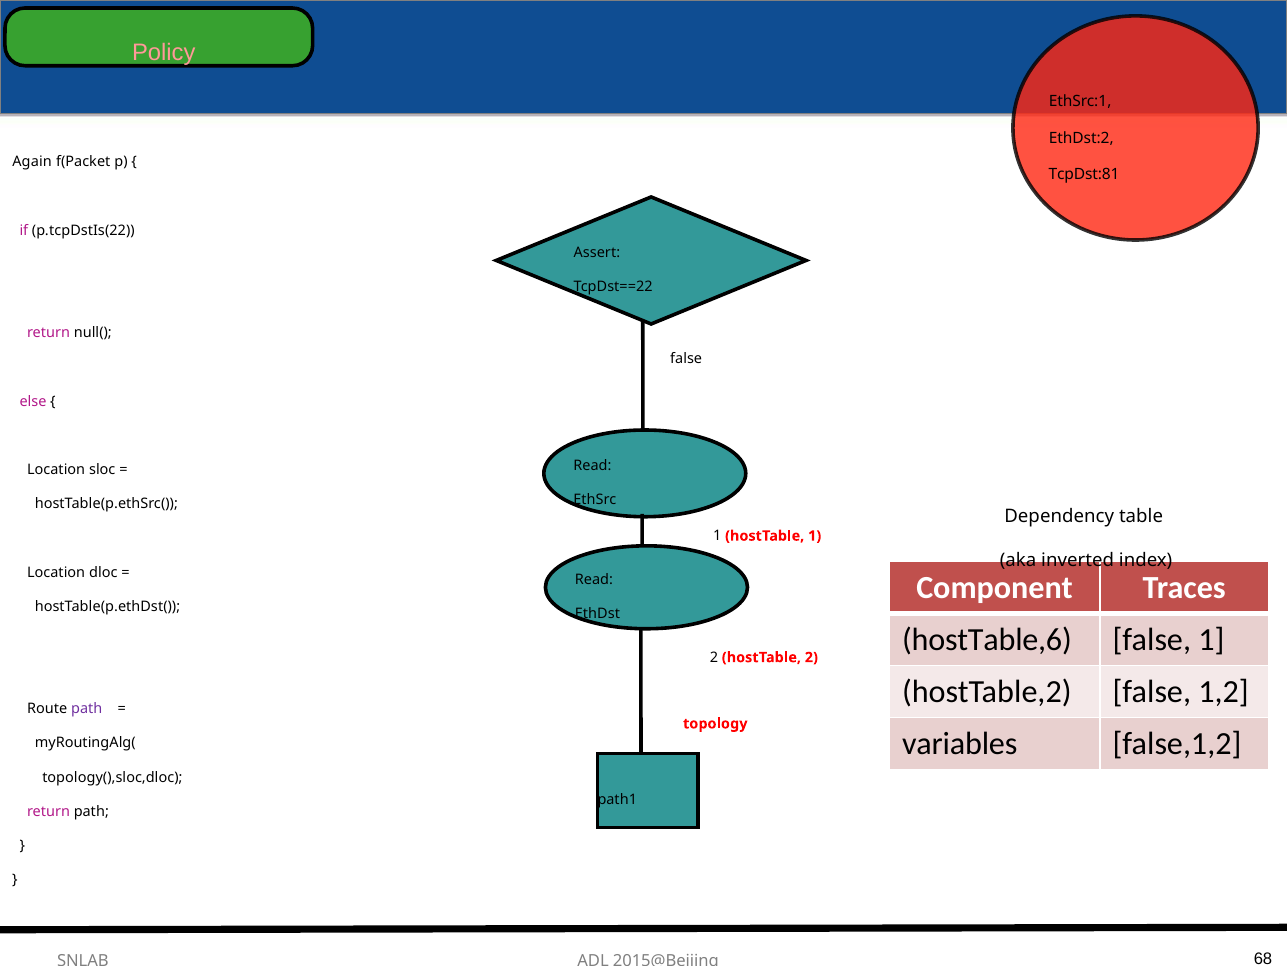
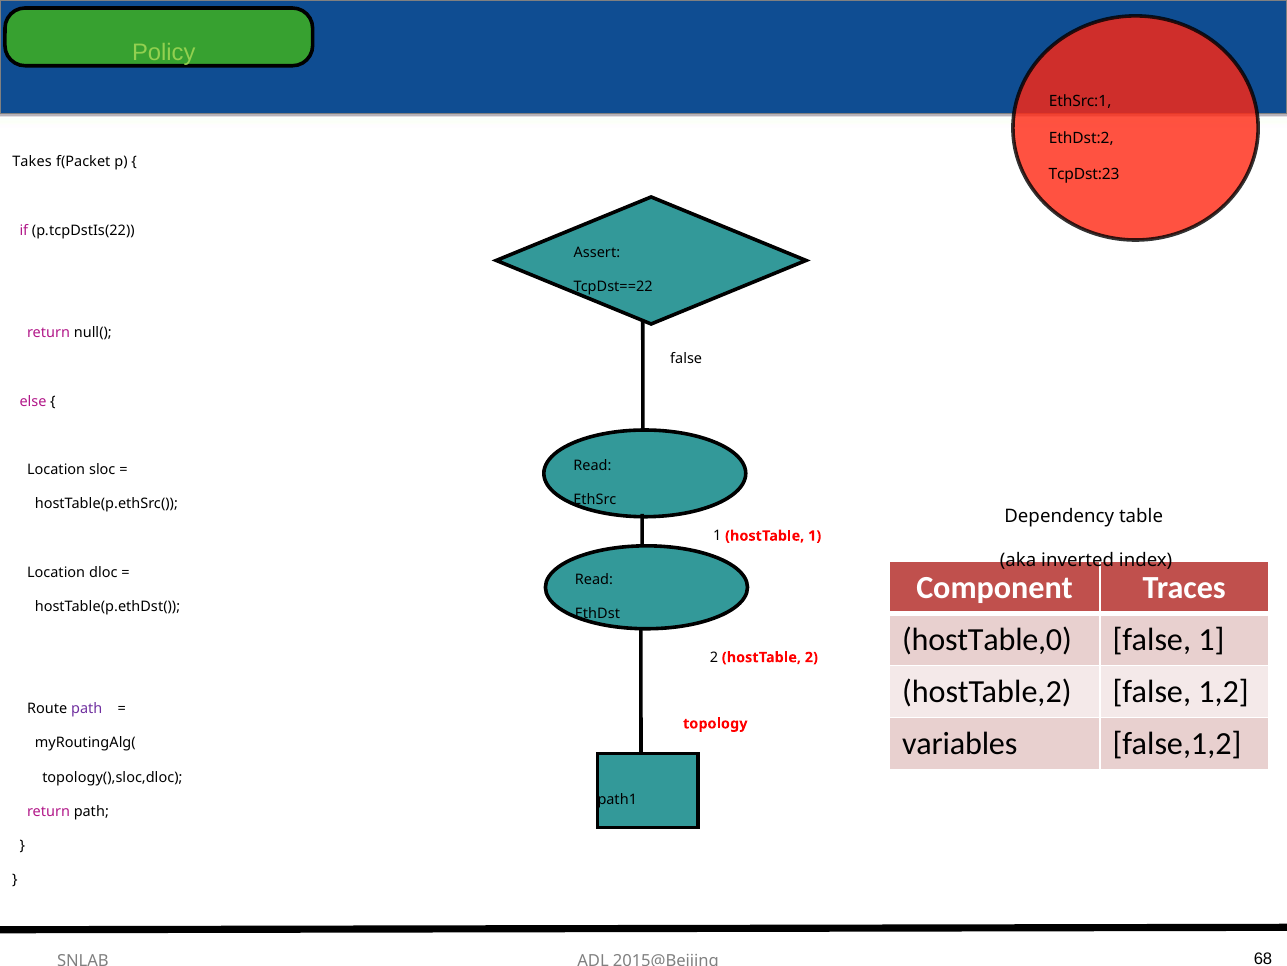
Policy colour: pink -> light green
Again: Again -> Takes
TcpDst:81: TcpDst:81 -> TcpDst:23
hostTable,6: hostTable,6 -> hostTable,0
